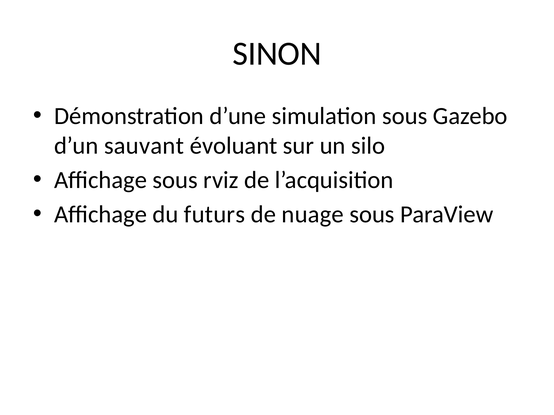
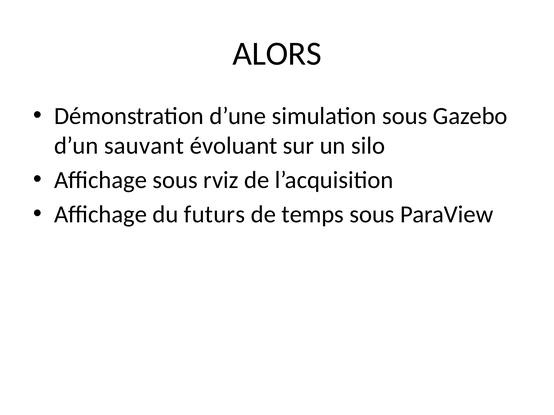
SINON: SINON -> ALORS
nuage: nuage -> temps
